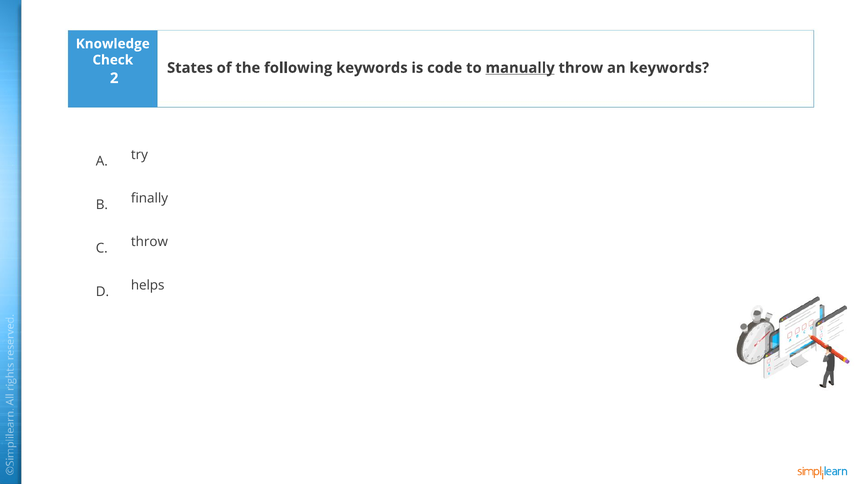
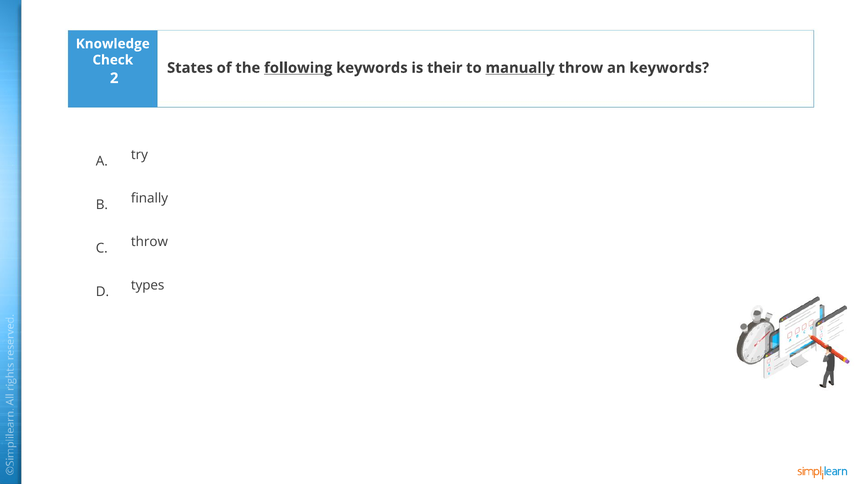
following underline: none -> present
code: code -> their
helps: helps -> types
